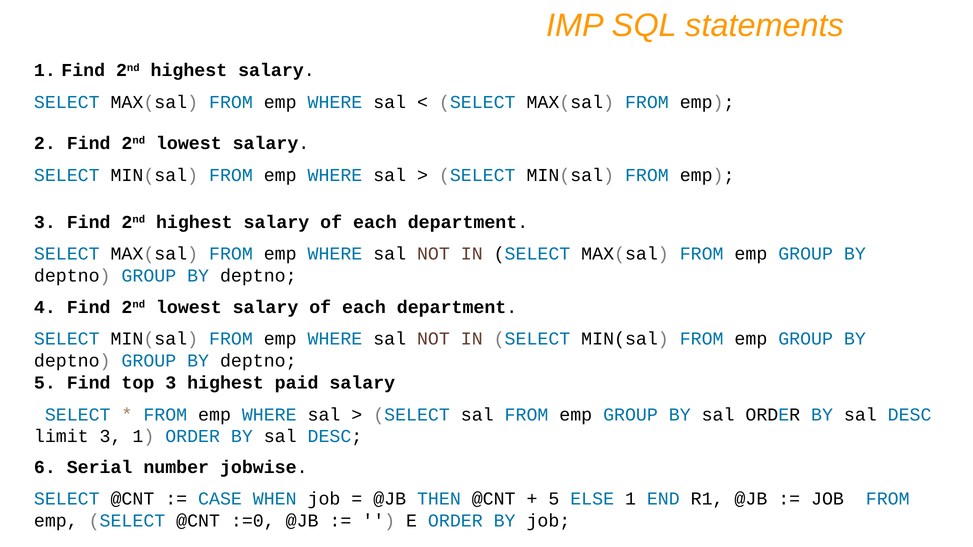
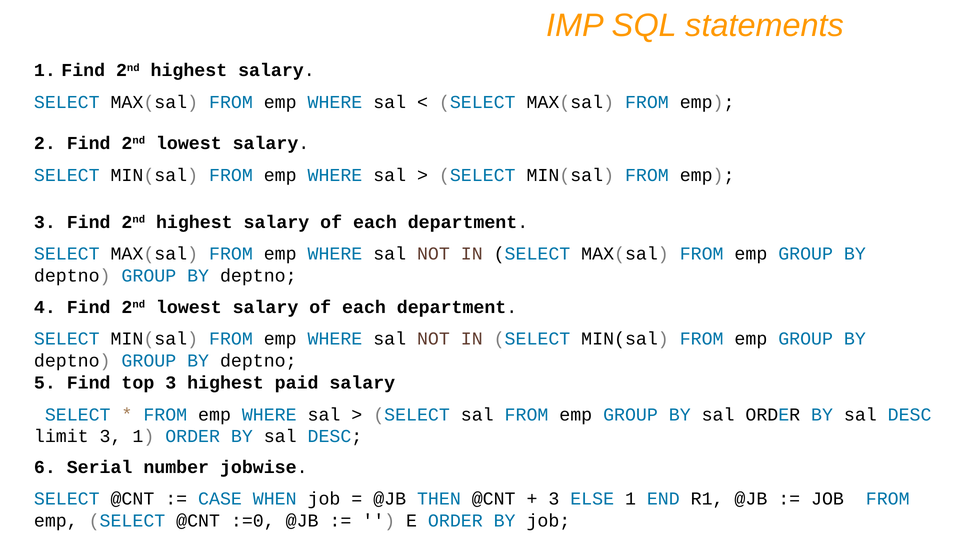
5 at (554, 499): 5 -> 3
